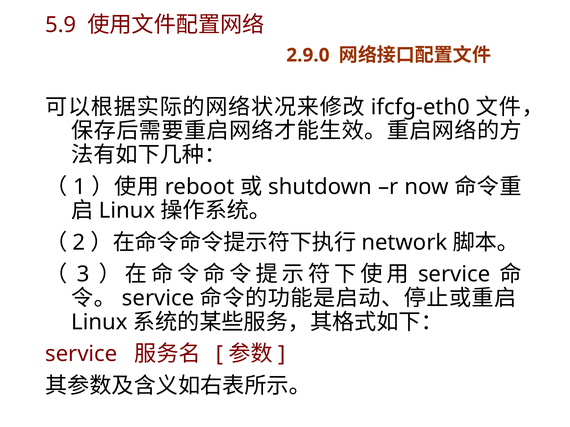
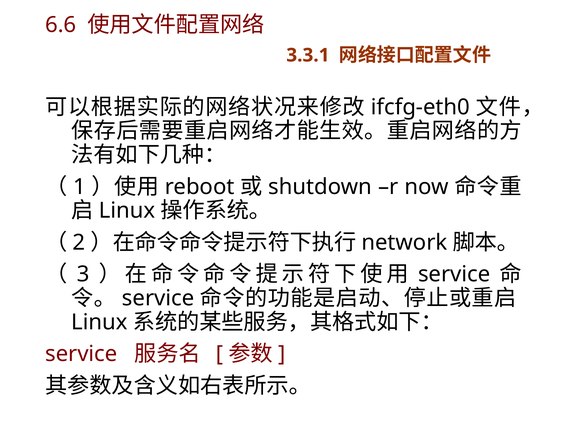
5.9: 5.9 -> 6.6
2.9.0: 2.9.0 -> 3.3.1
